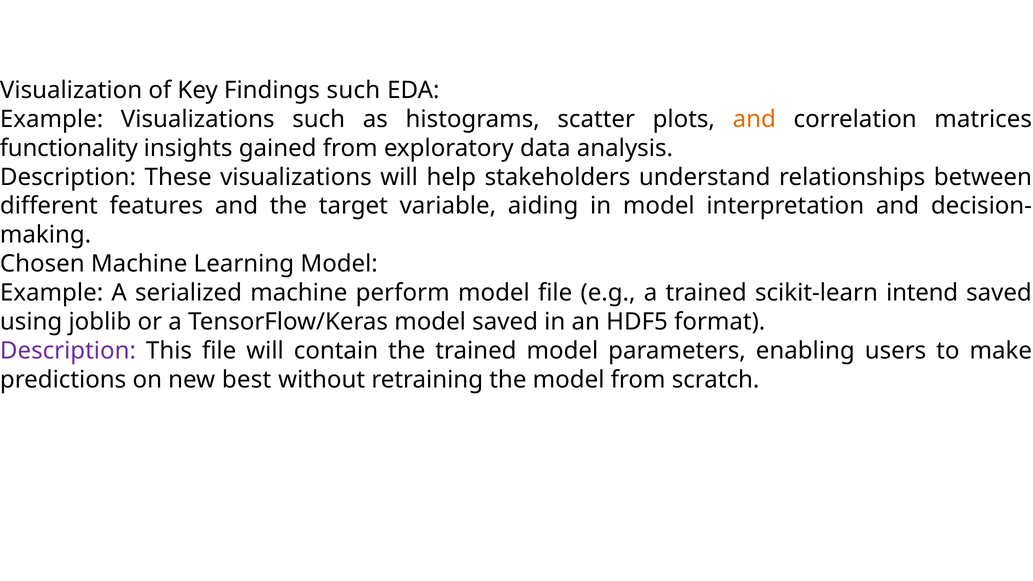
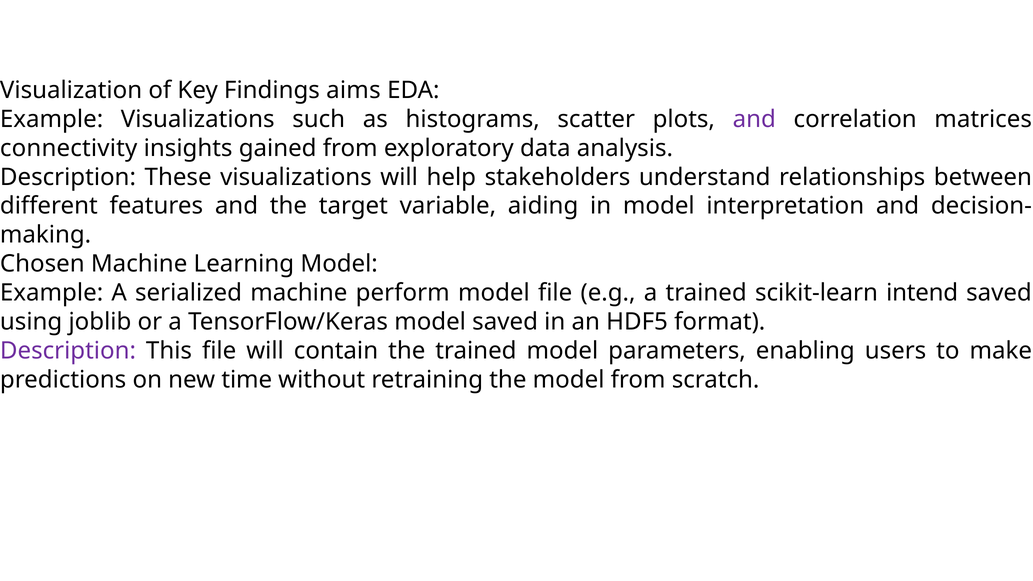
Findings such: such -> aims
and at (754, 119) colour: orange -> purple
functionality: functionality -> connectivity
best: best -> time
